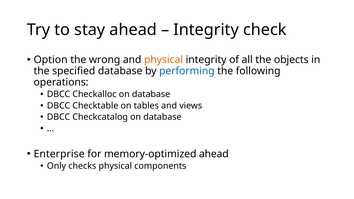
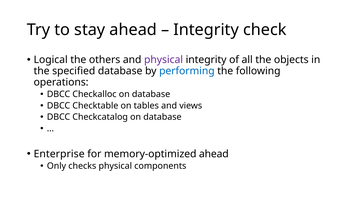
Option: Option -> Logical
wrong: wrong -> others
physical at (164, 60) colour: orange -> purple
